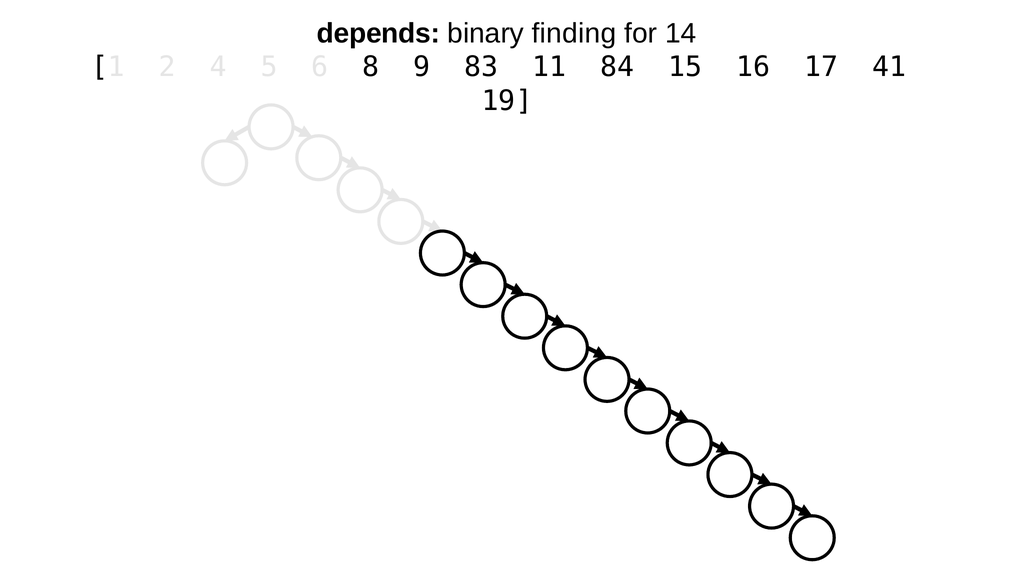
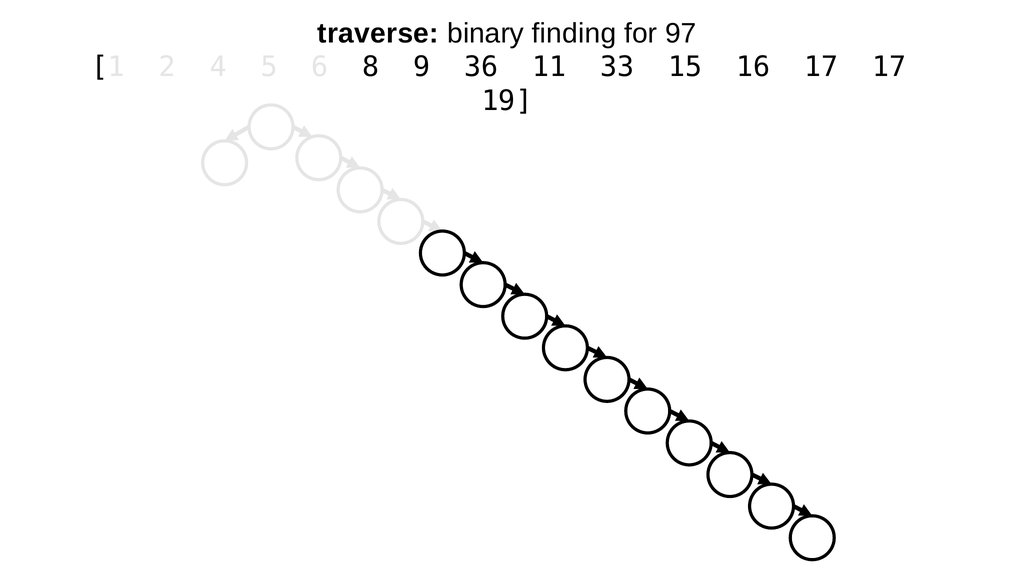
depends: depends -> traverse
14: 14 -> 97
83: 83 -> 36
84: 84 -> 33
17 41: 41 -> 17
